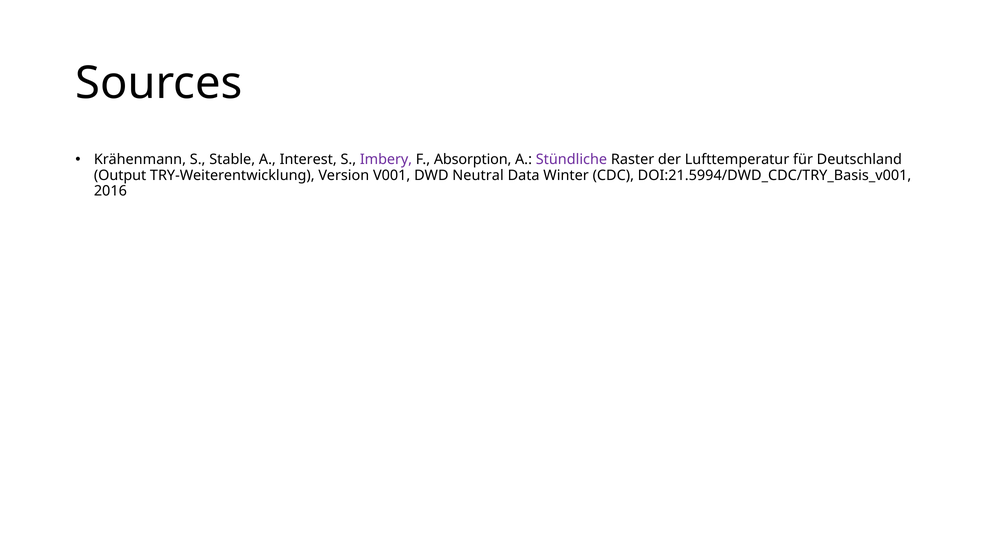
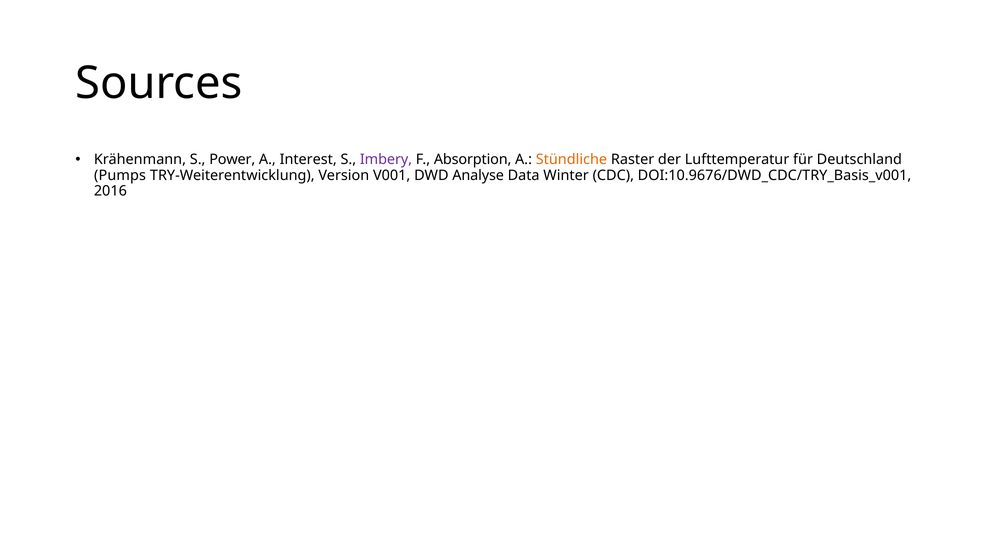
Stable: Stable -> Power
Stündliche colour: purple -> orange
Output: Output -> Pumps
Neutral: Neutral -> Analyse
DOI:21.5994/DWD_CDC/TRY_Basis_v001: DOI:21.5994/DWD_CDC/TRY_Basis_v001 -> DOI:10.9676/DWD_CDC/TRY_Basis_v001
